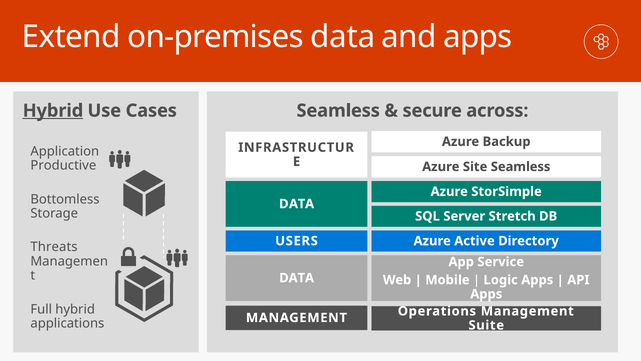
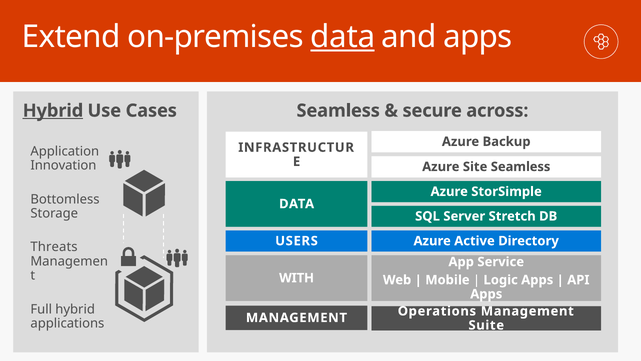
data at (343, 37) underline: none -> present
Productive: Productive -> Innovation
DATA at (297, 278): DATA -> WITH
